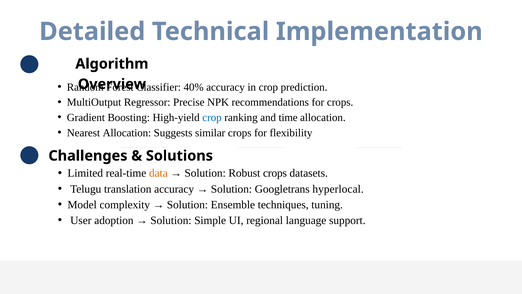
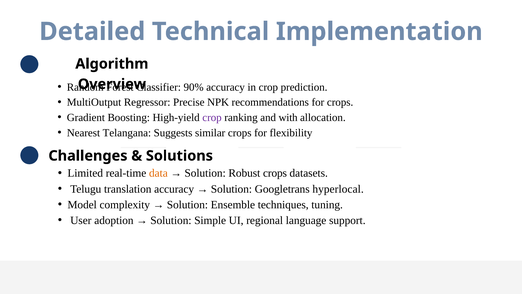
40%: 40% -> 90%
crop at (212, 117) colour: blue -> purple
time: time -> with
Nearest Allocation: Allocation -> Telangana
